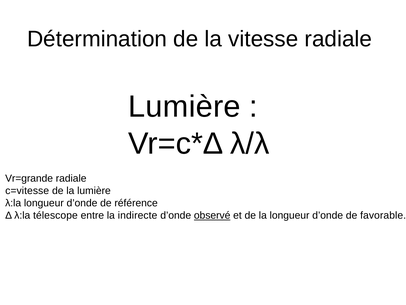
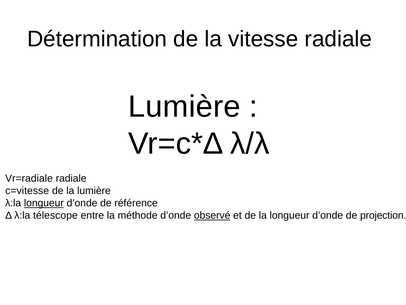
Vr=grande: Vr=grande -> Vr=radiale
longueur at (44, 203) underline: none -> present
indirecte: indirecte -> méthode
favorable: favorable -> projection
